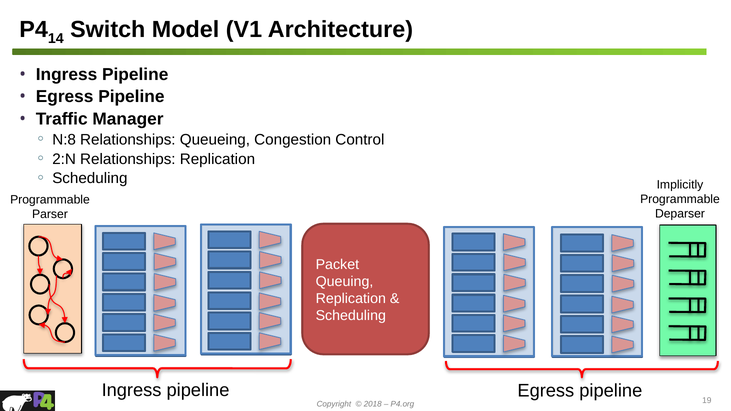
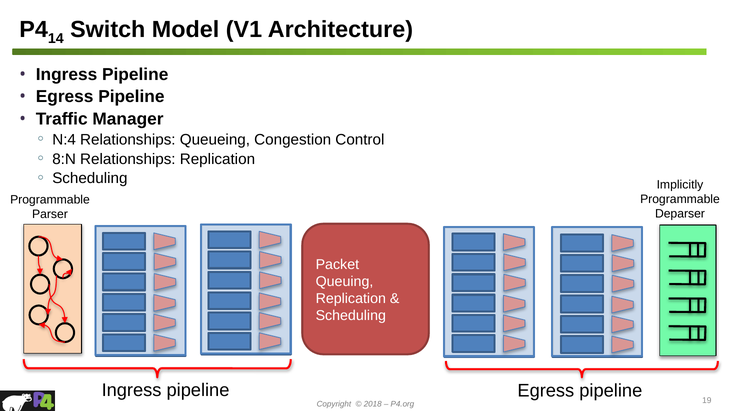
N:8: N:8 -> N:4
2:N: 2:N -> 8:N
